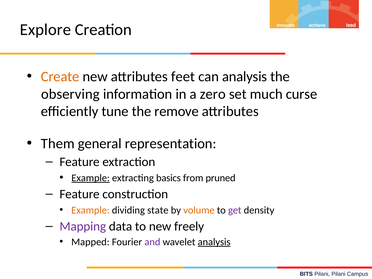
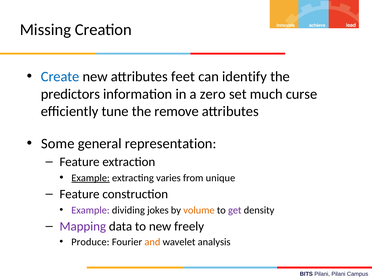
Explore: Explore -> Missing
Create colour: orange -> blue
can analysis: analysis -> identify
observing: observing -> predictors
Them: Them -> Some
basics: basics -> varies
pruned: pruned -> unique
Example at (90, 210) colour: orange -> purple
state: state -> jokes
Mapped: Mapped -> Produce
and colour: purple -> orange
analysis at (214, 242) underline: present -> none
